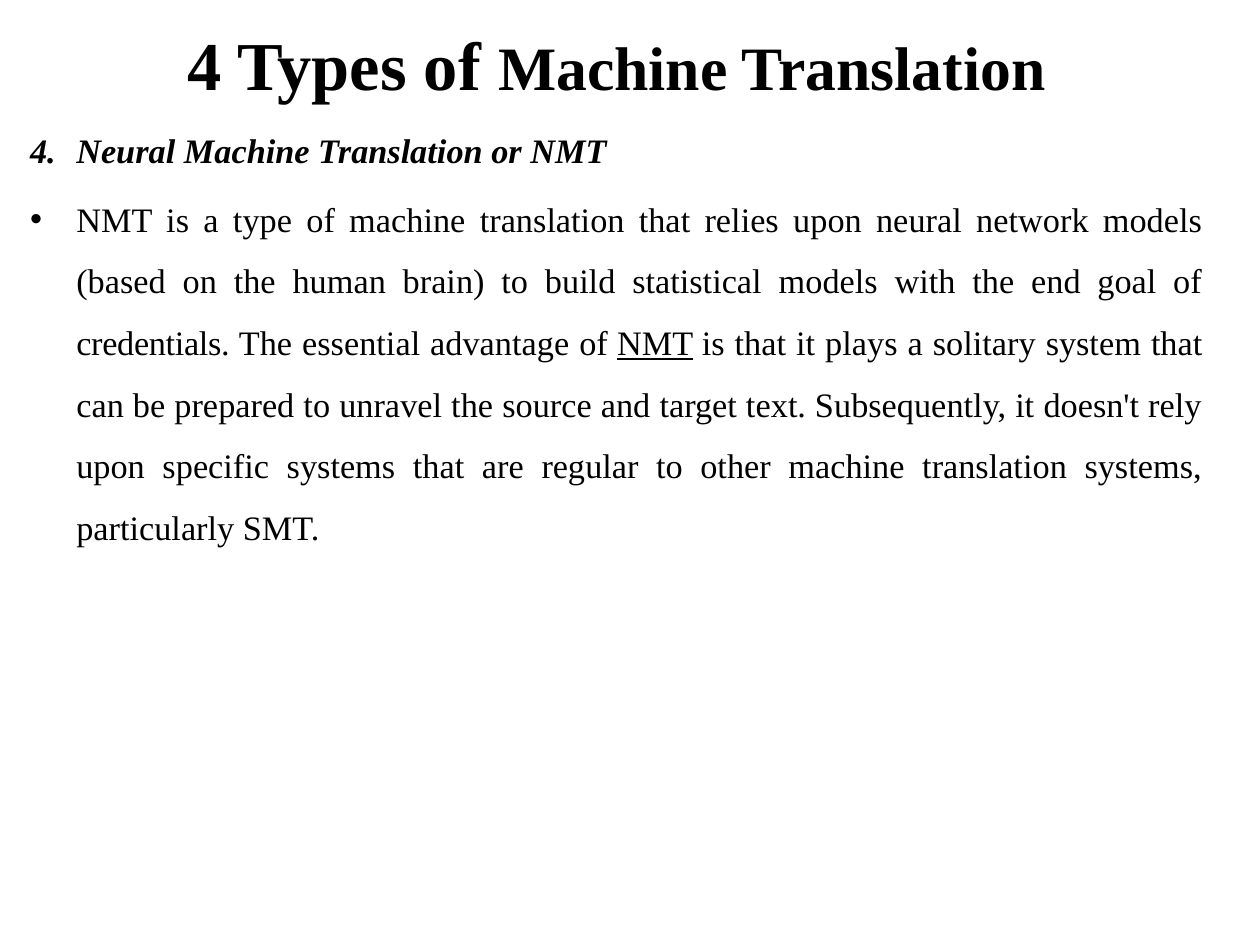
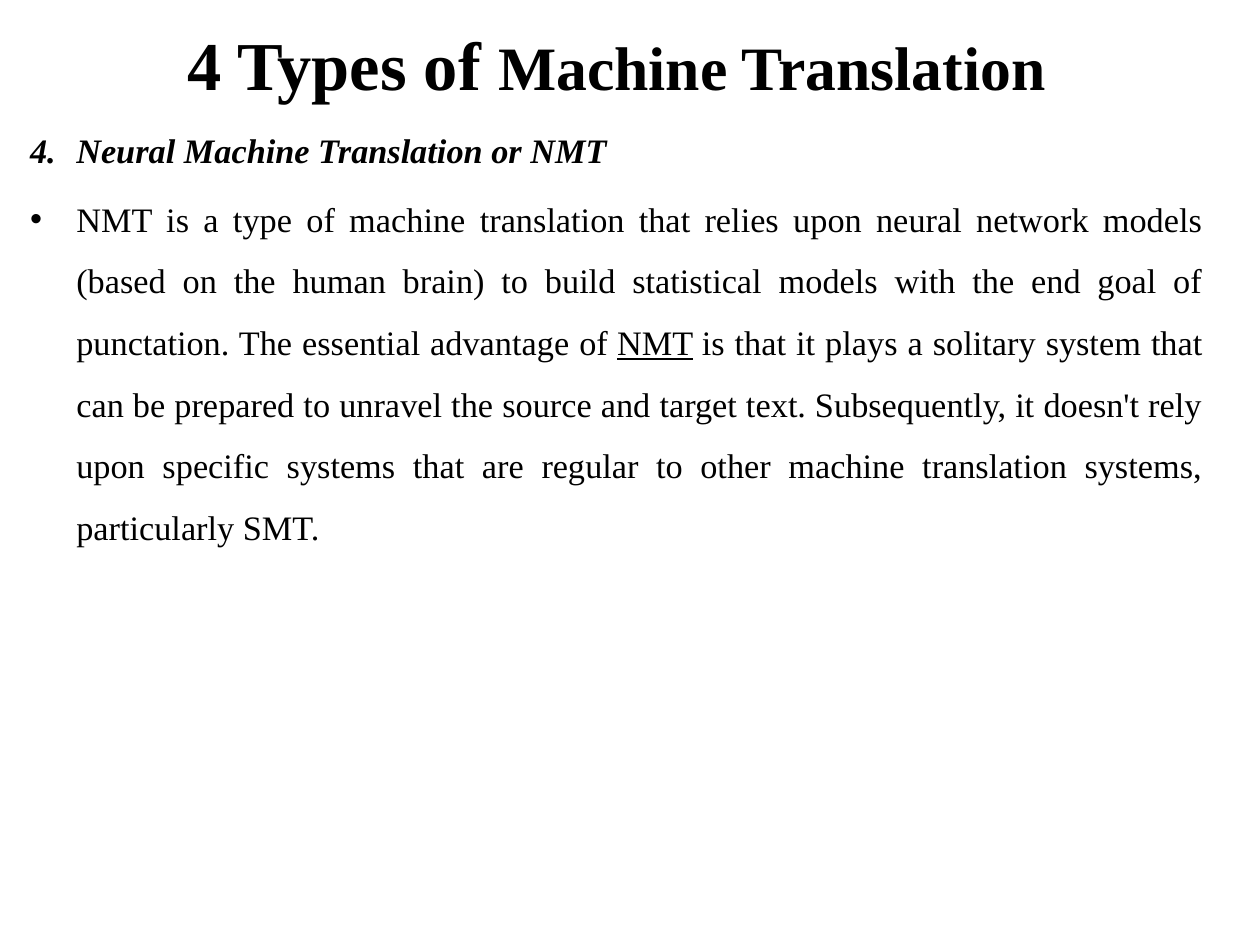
credentials: credentials -> punctation
